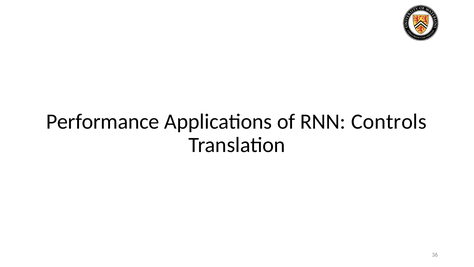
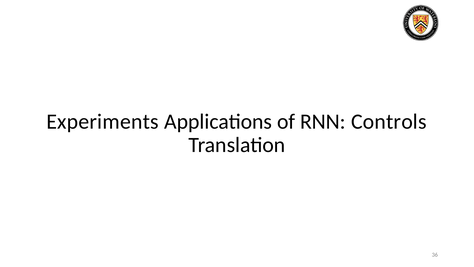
Performance: Performance -> Experiments
